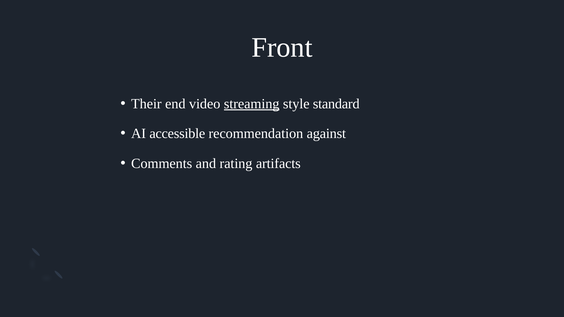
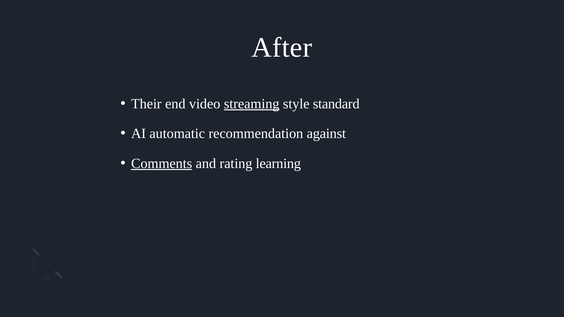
Front: Front -> After
accessible: accessible -> automatic
Comments underline: none -> present
artifacts: artifacts -> learning
